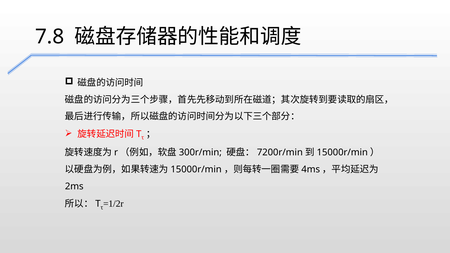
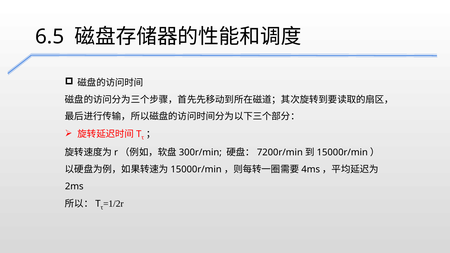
7.8: 7.8 -> 6.5
